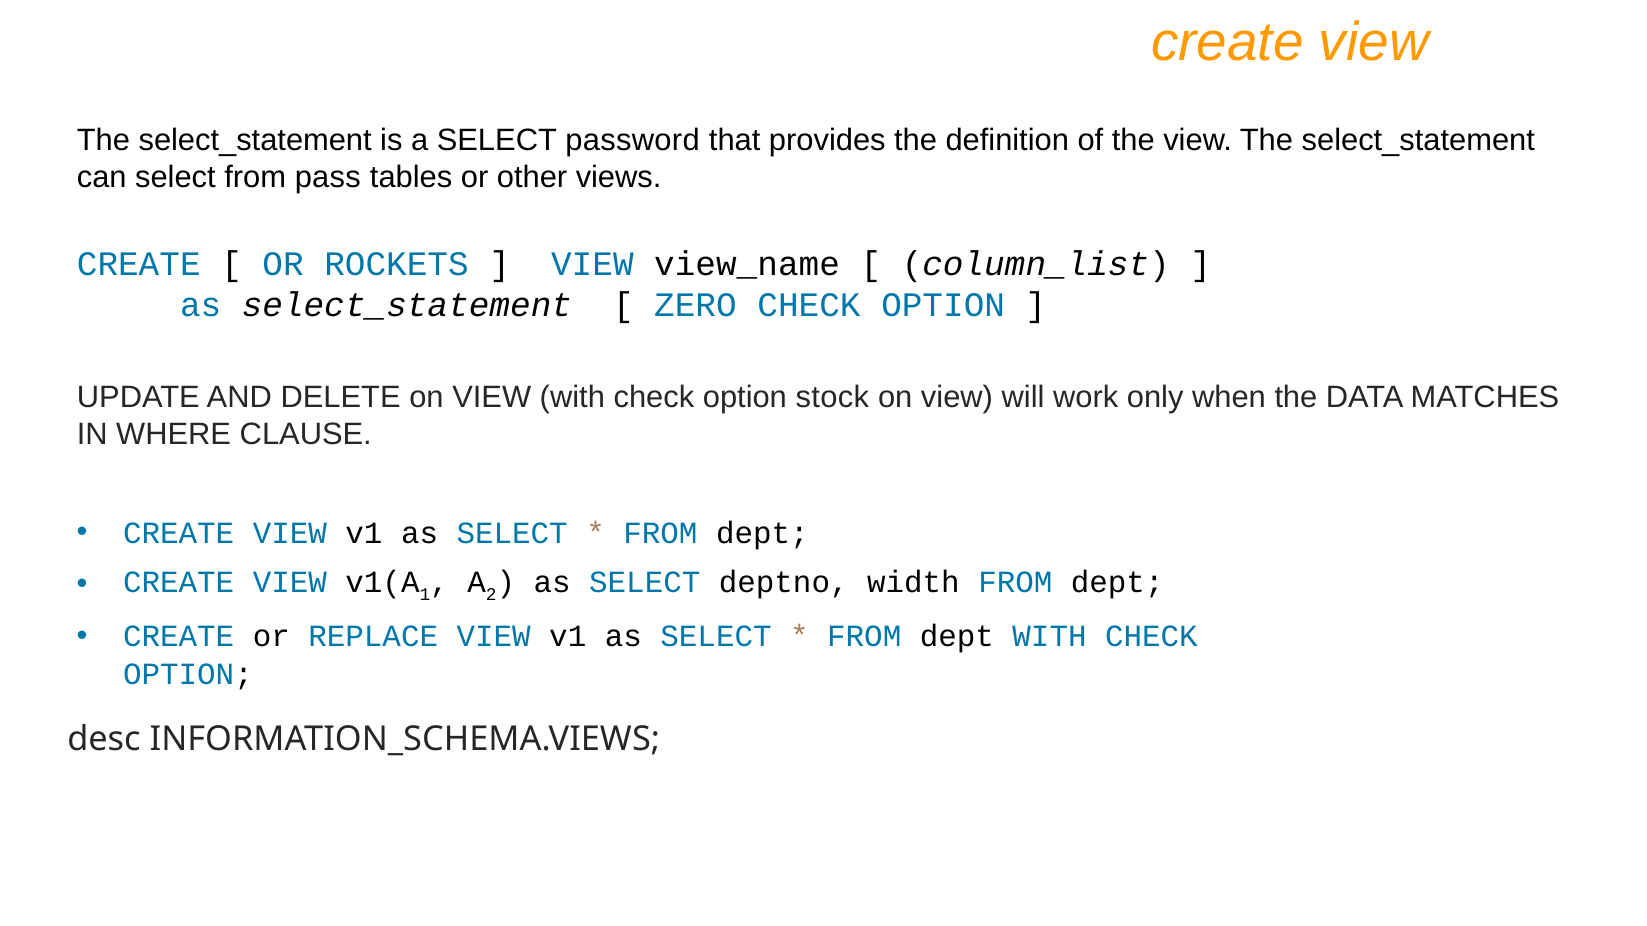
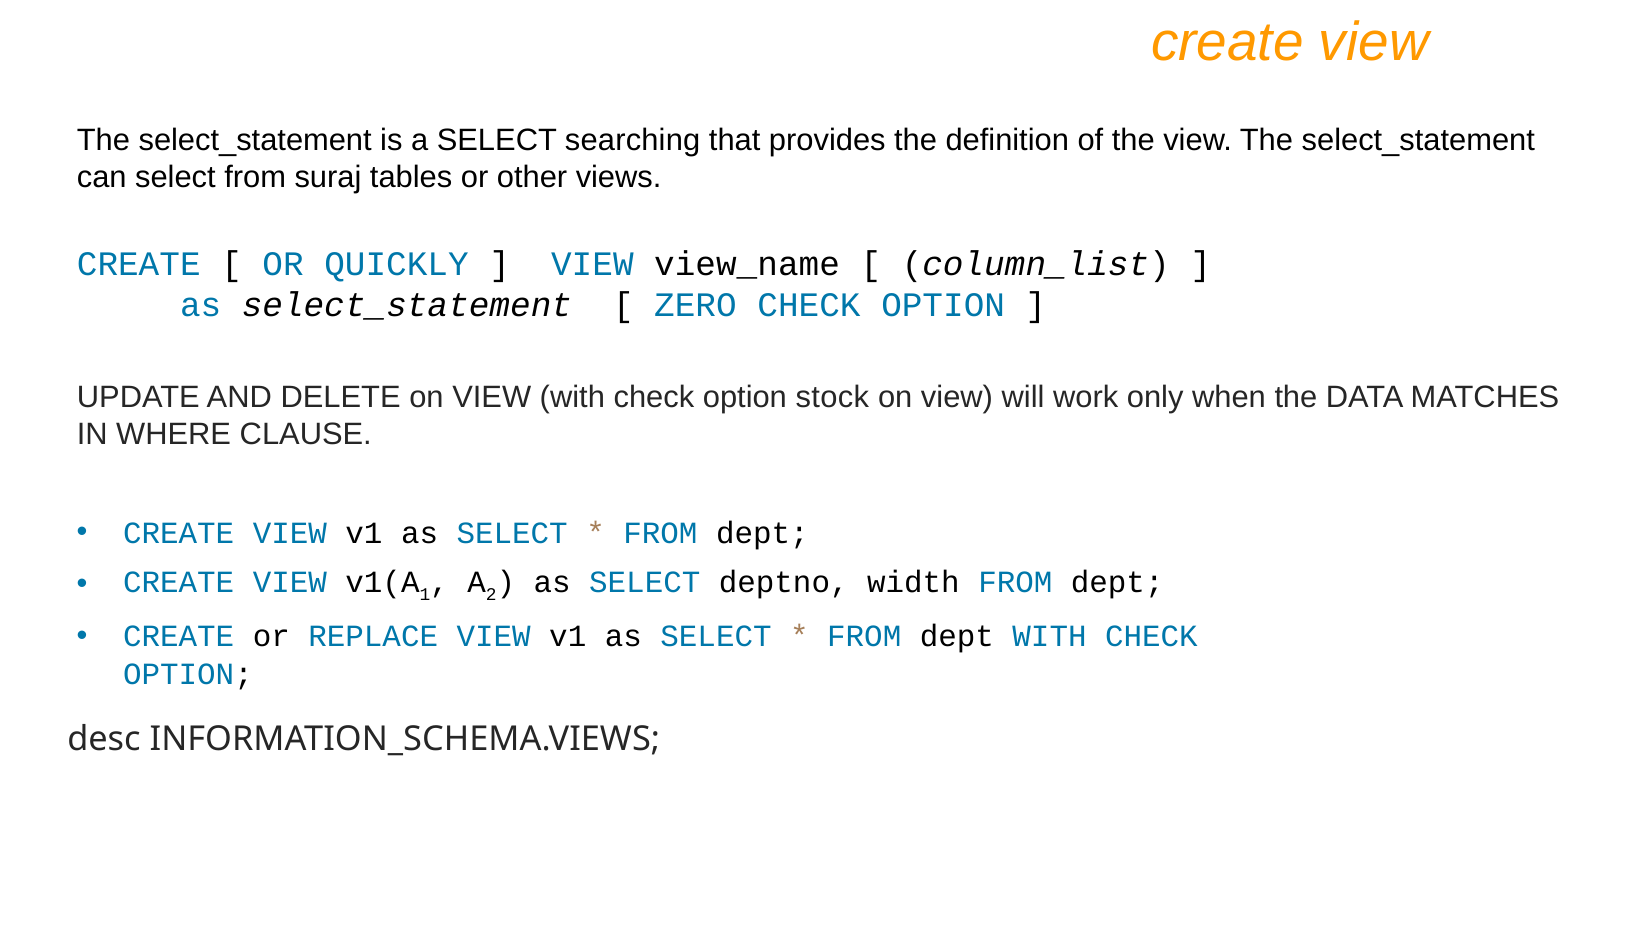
password: password -> searching
pass: pass -> suraj
ROCKETS: ROCKETS -> QUICKLY
